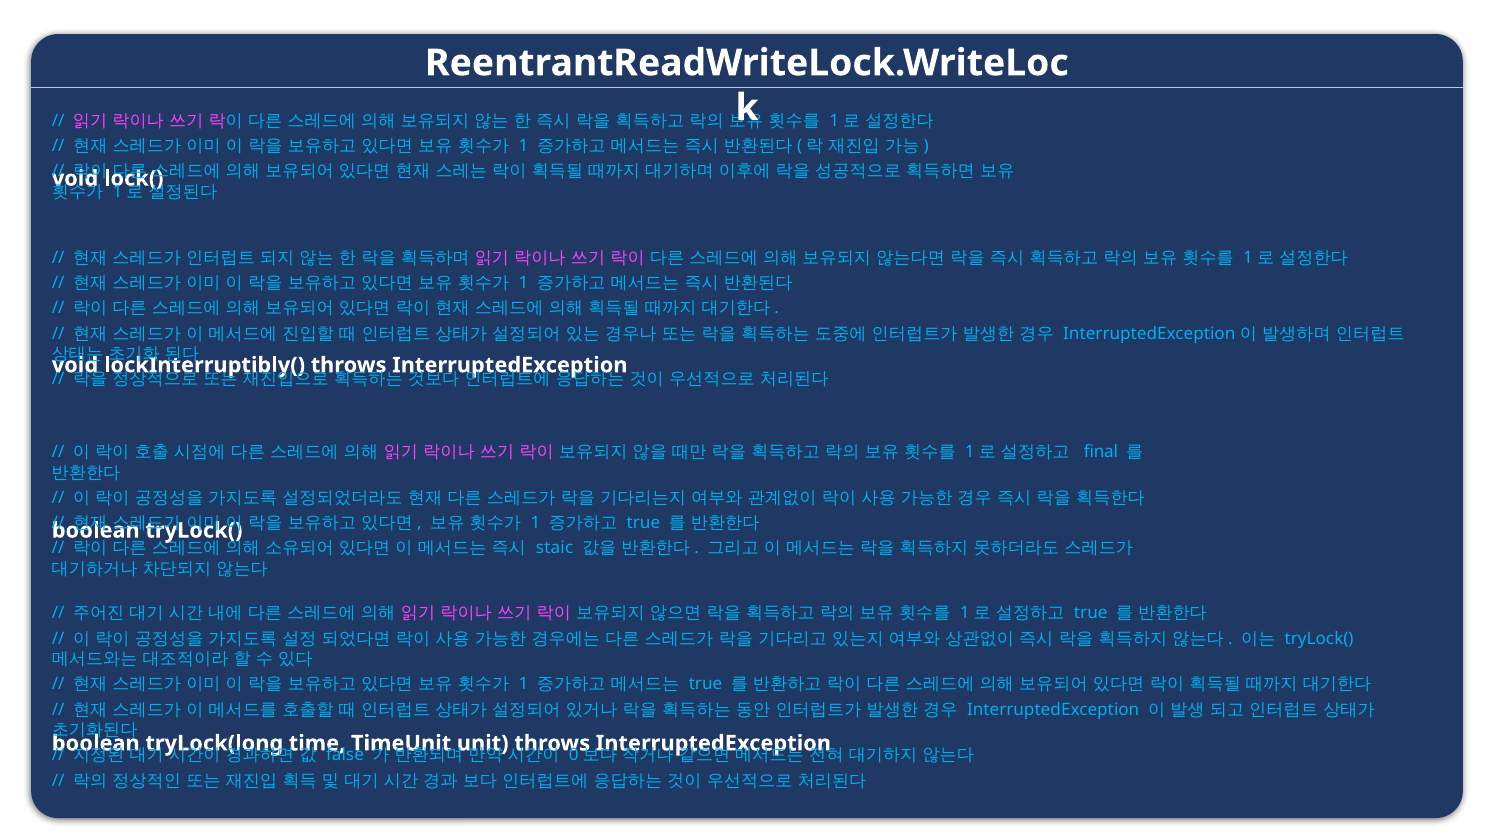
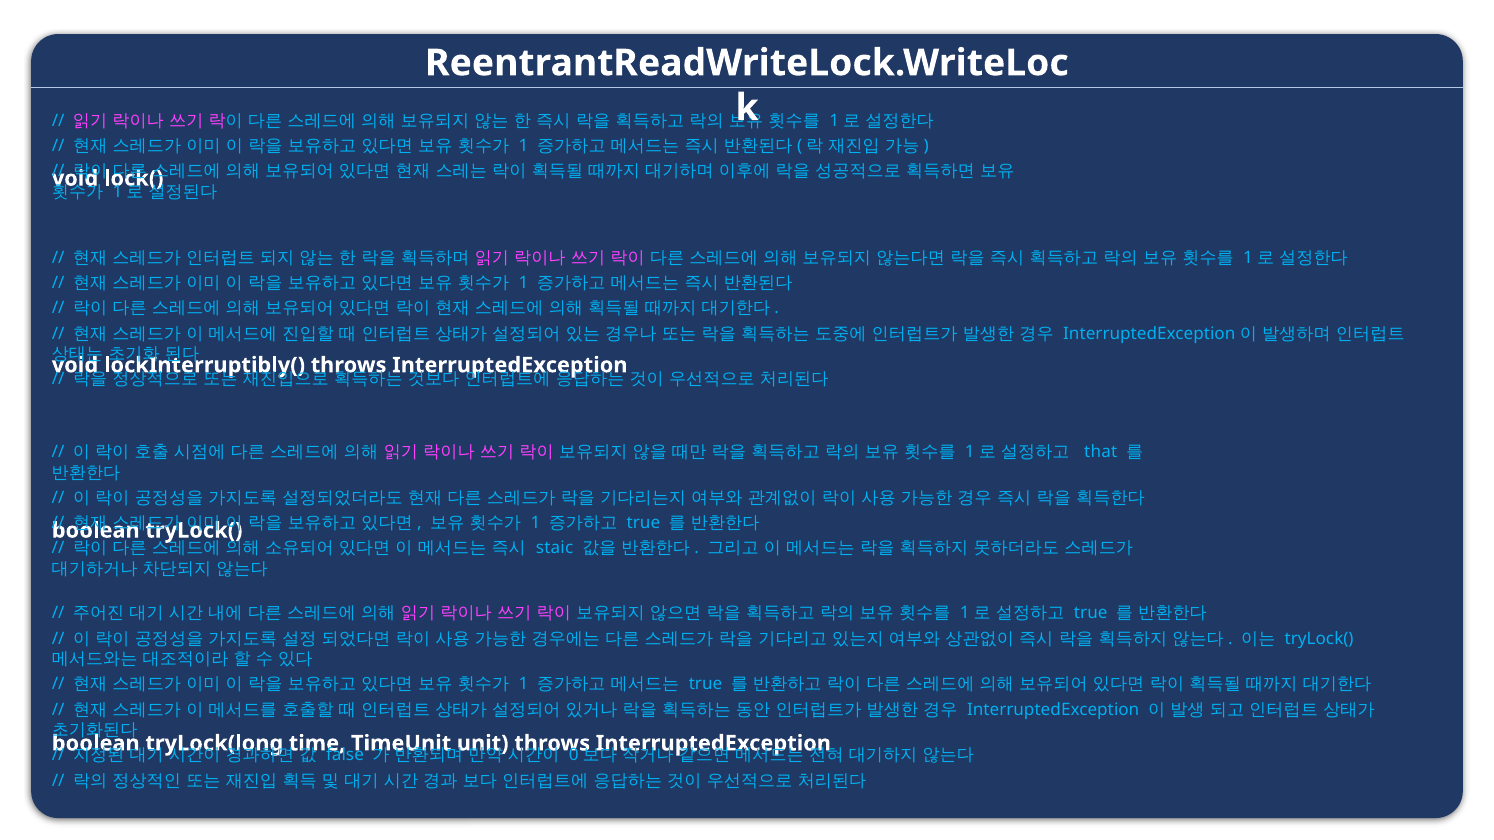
final: final -> that
